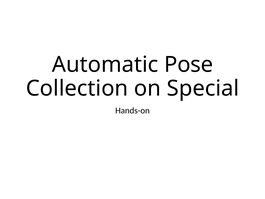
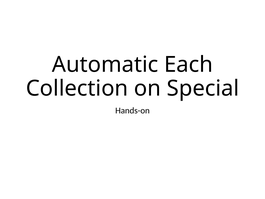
Pose: Pose -> Each
